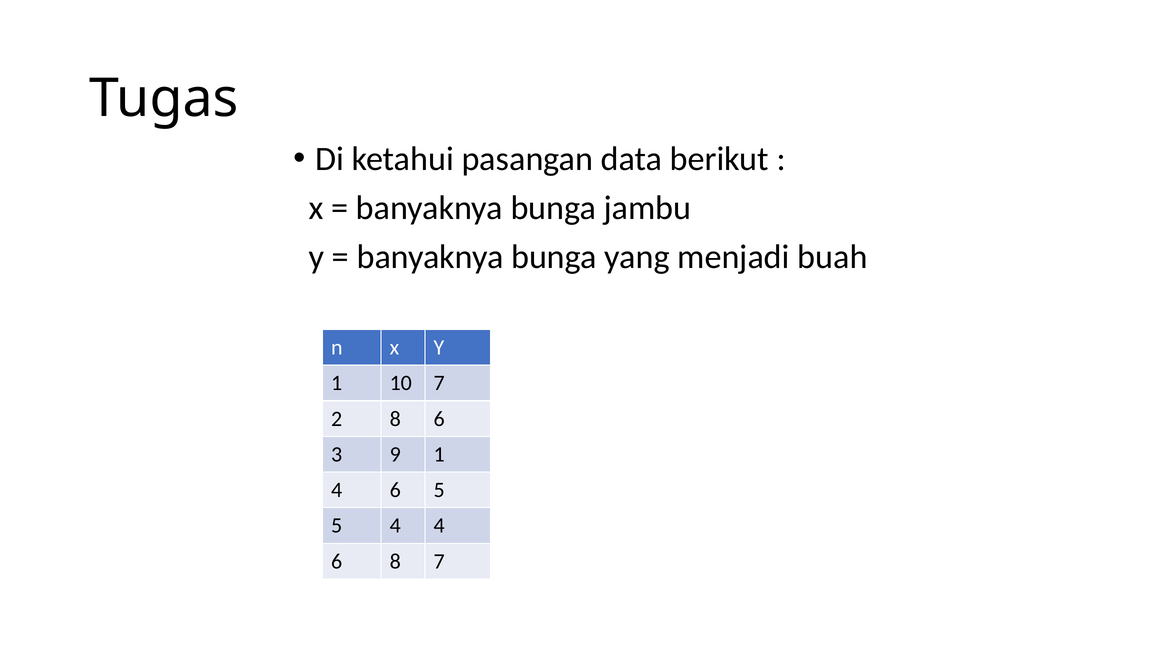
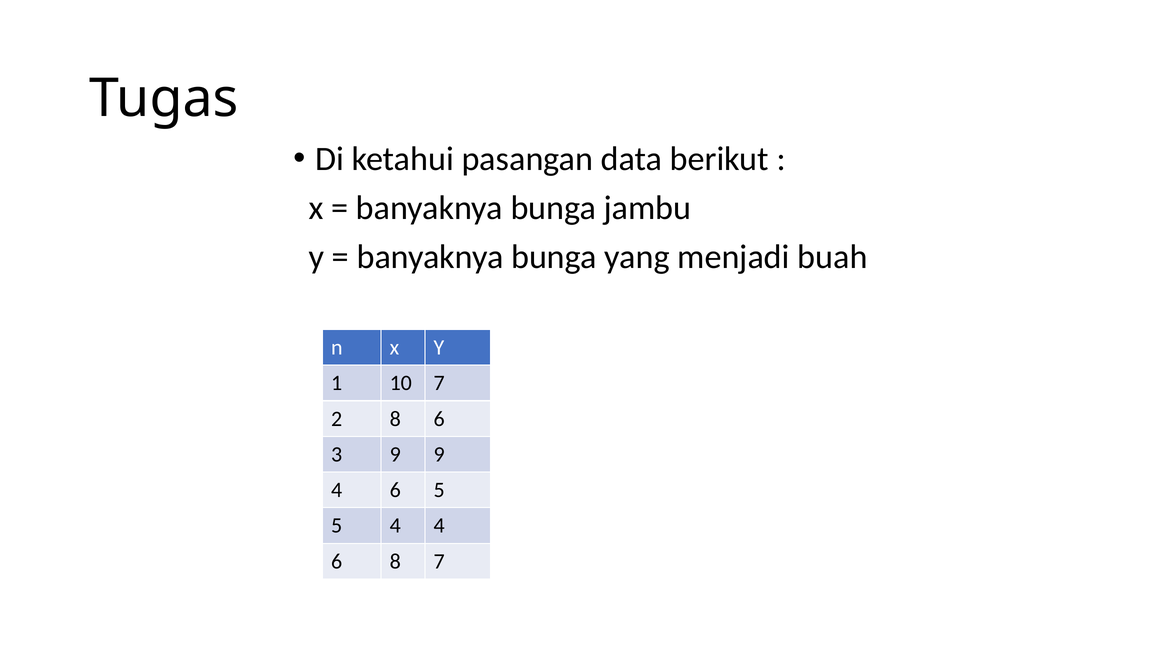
9 1: 1 -> 9
